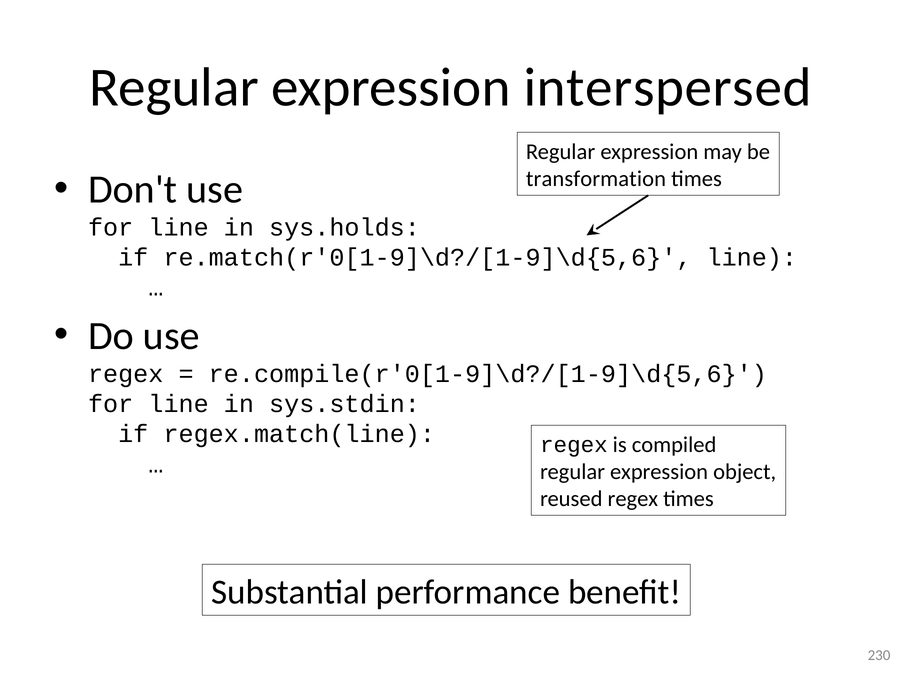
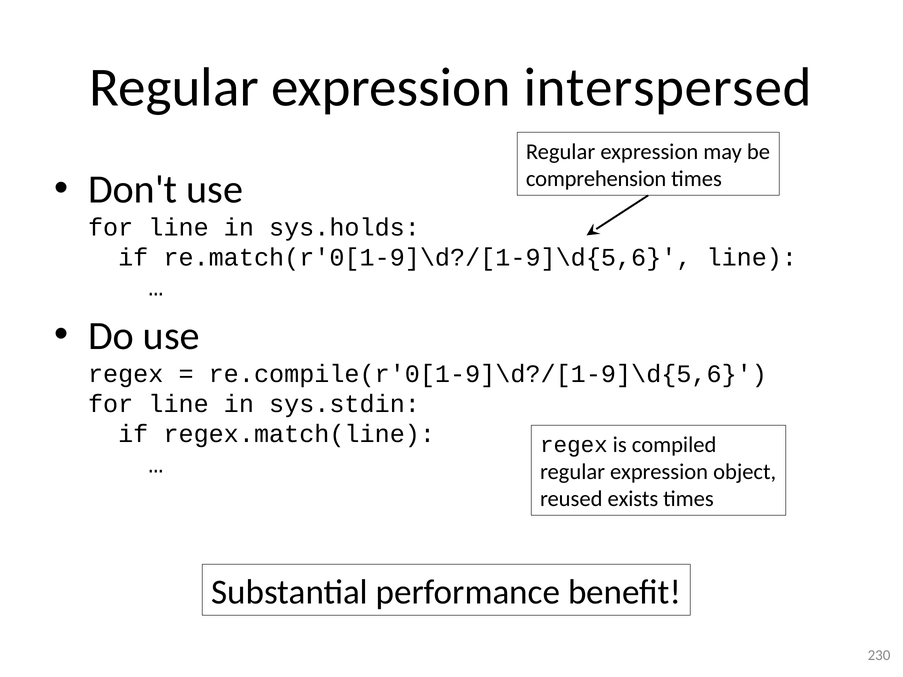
transformation: transformation -> comprehension
reused regex: regex -> exists
